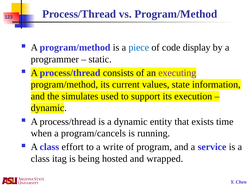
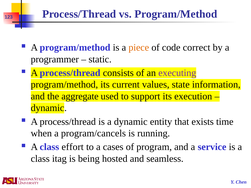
piece colour: blue -> orange
display: display -> correct
simulates: simulates -> aggregate
write: write -> cases
wrapped: wrapped -> seamless
